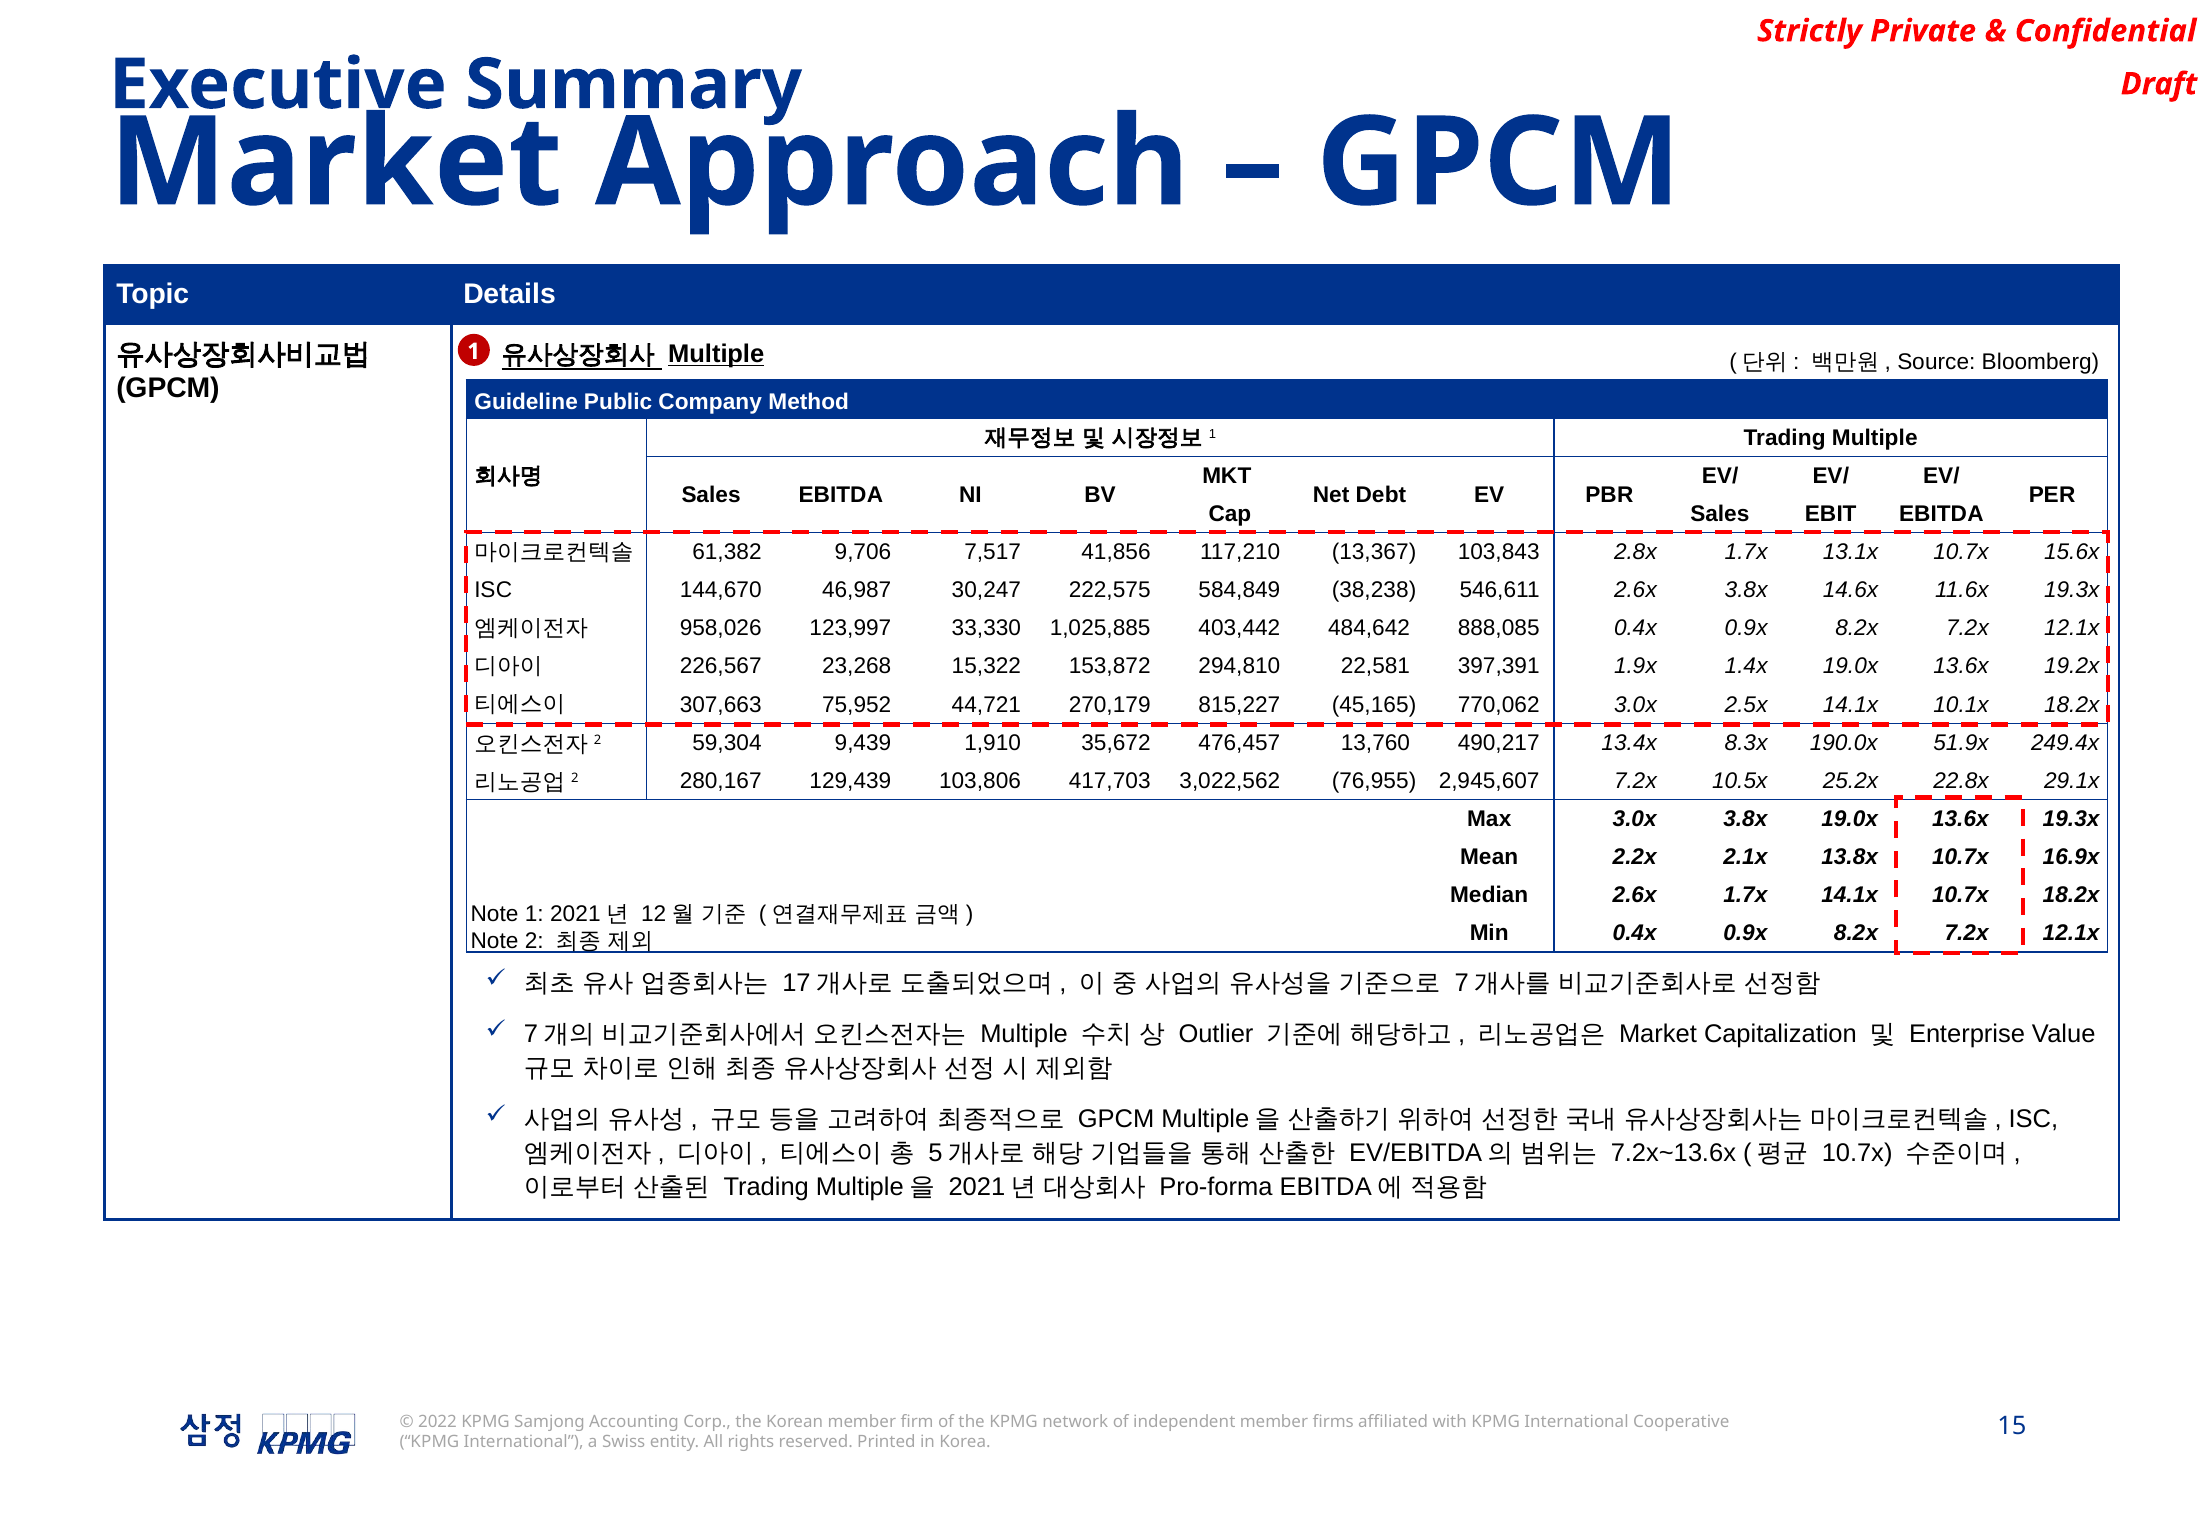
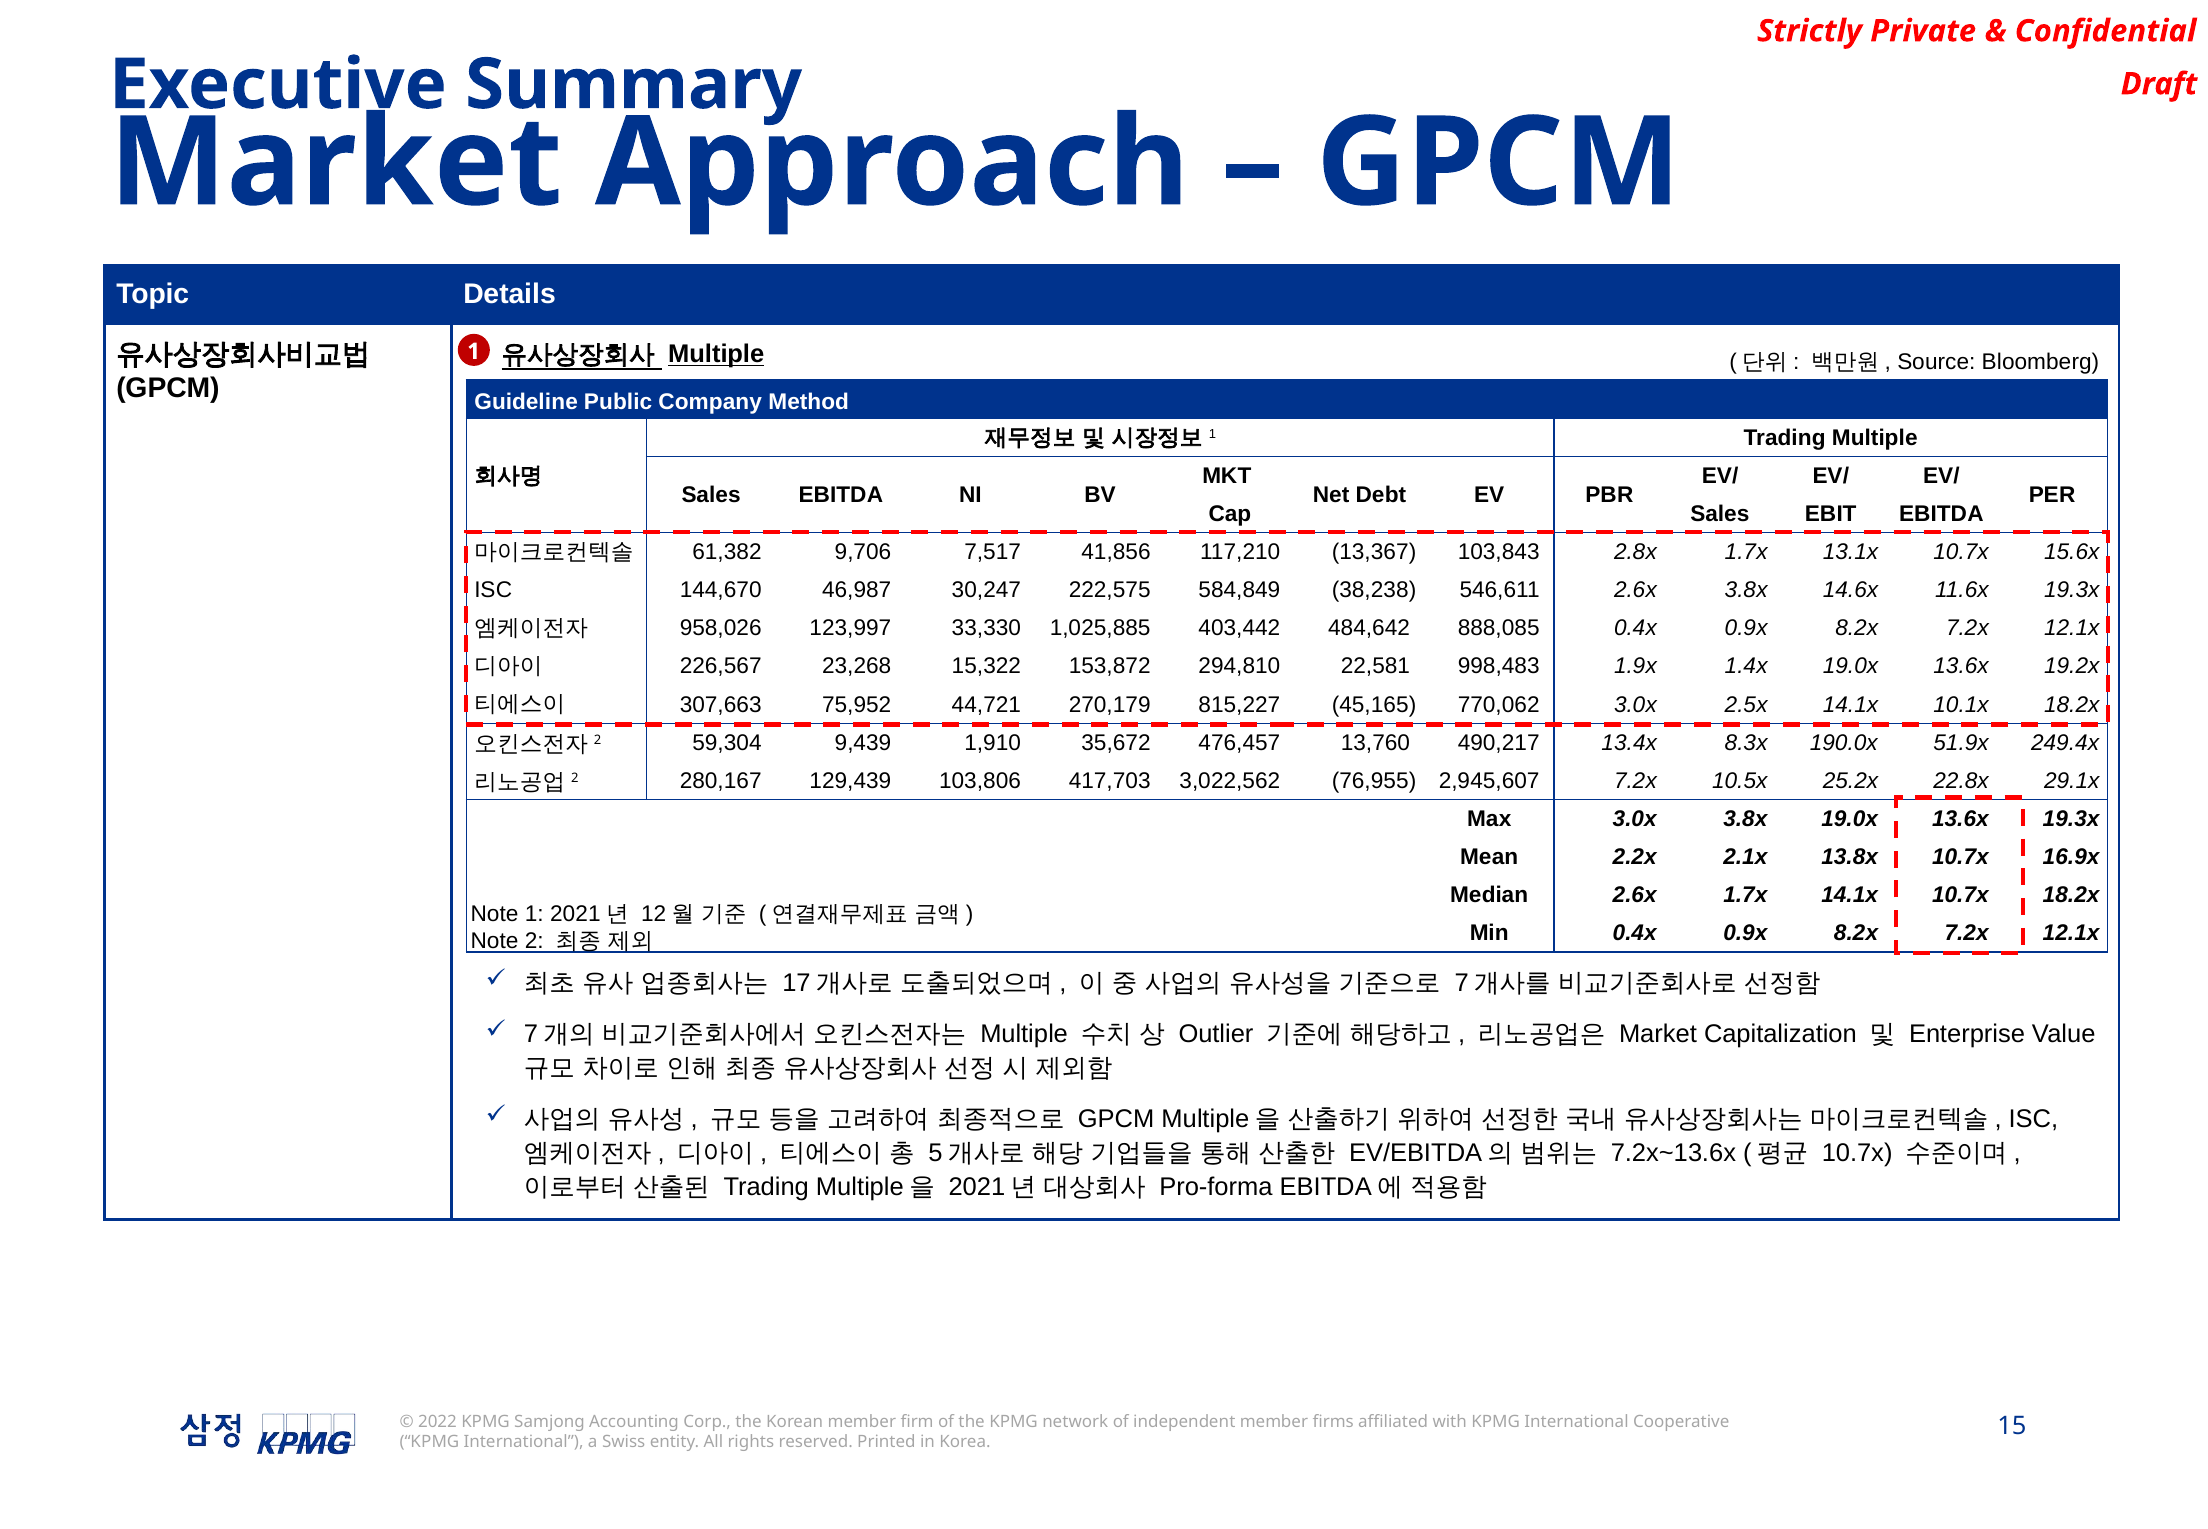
397,391: 397,391 -> 998,483
